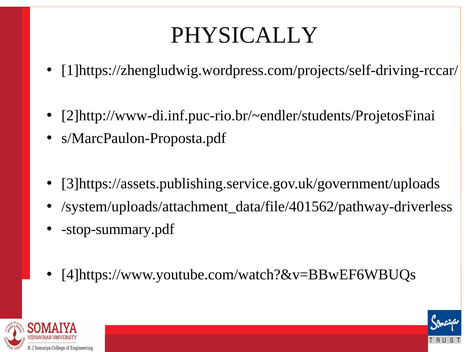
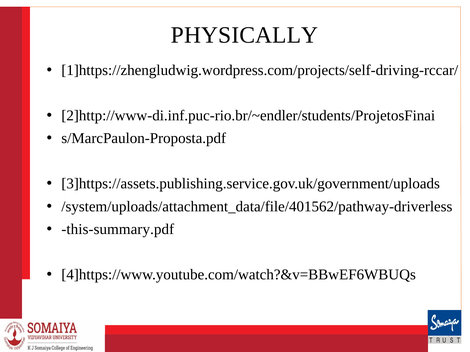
stop-summary.pdf: stop-summary.pdf -> this-summary.pdf
